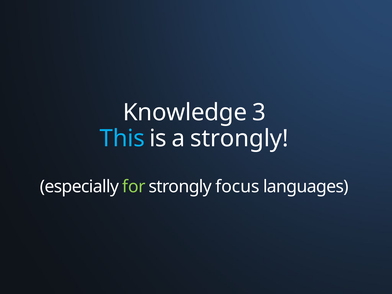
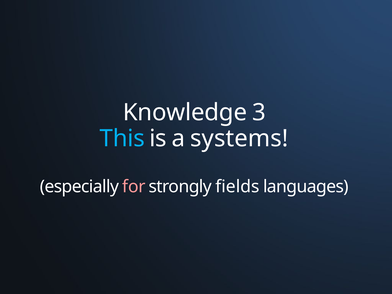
a strongly: strongly -> systems
for colour: light green -> pink
focus: focus -> fields
